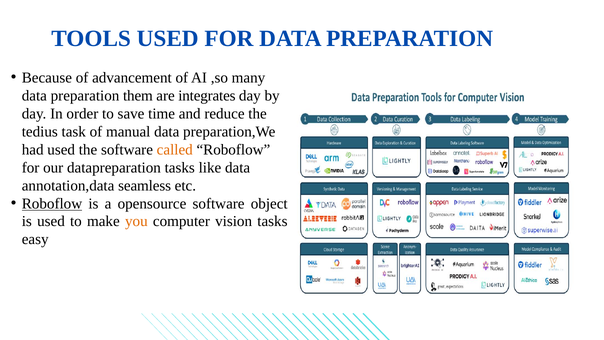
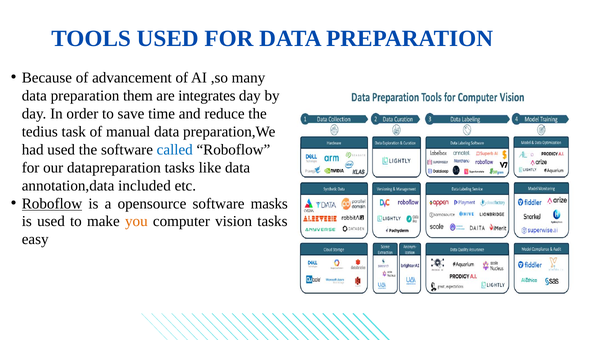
called colour: orange -> blue
seamless: seamless -> included
object: object -> masks
